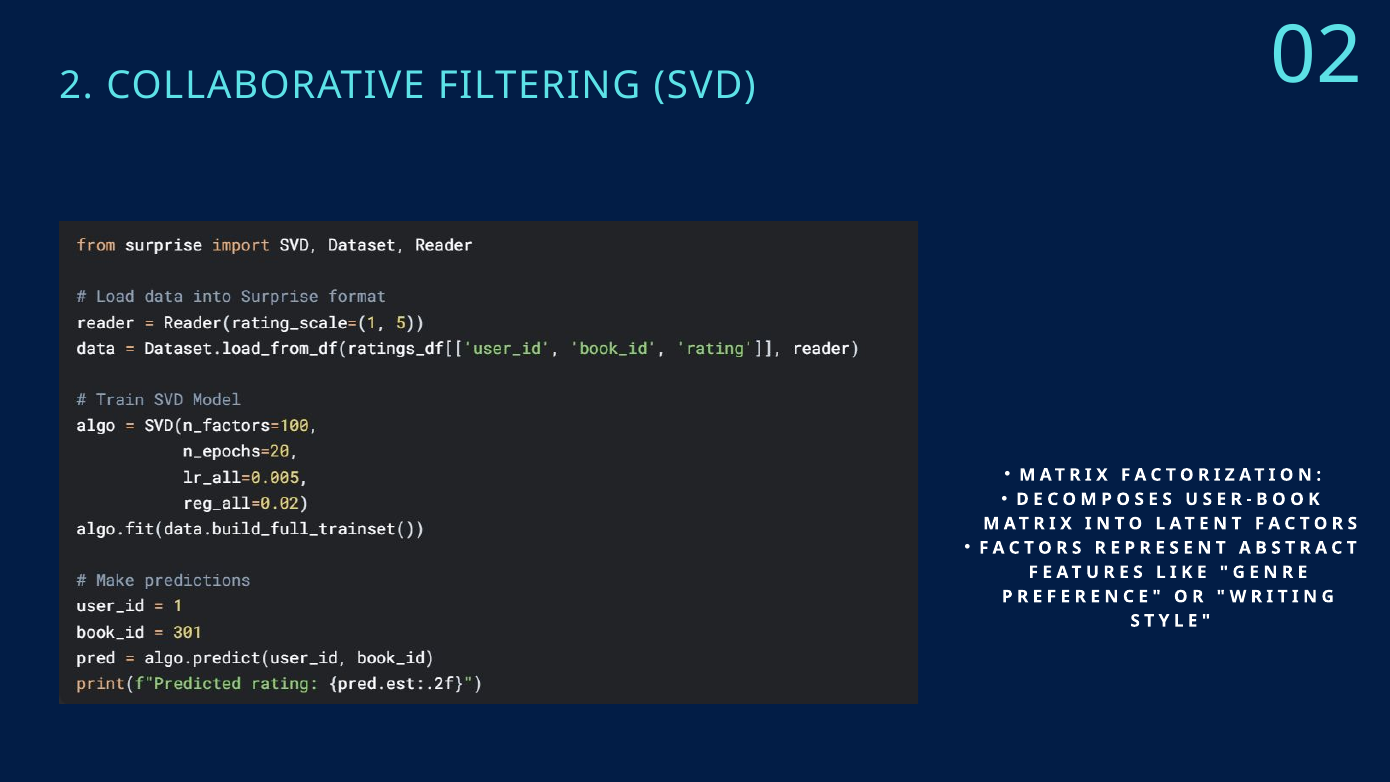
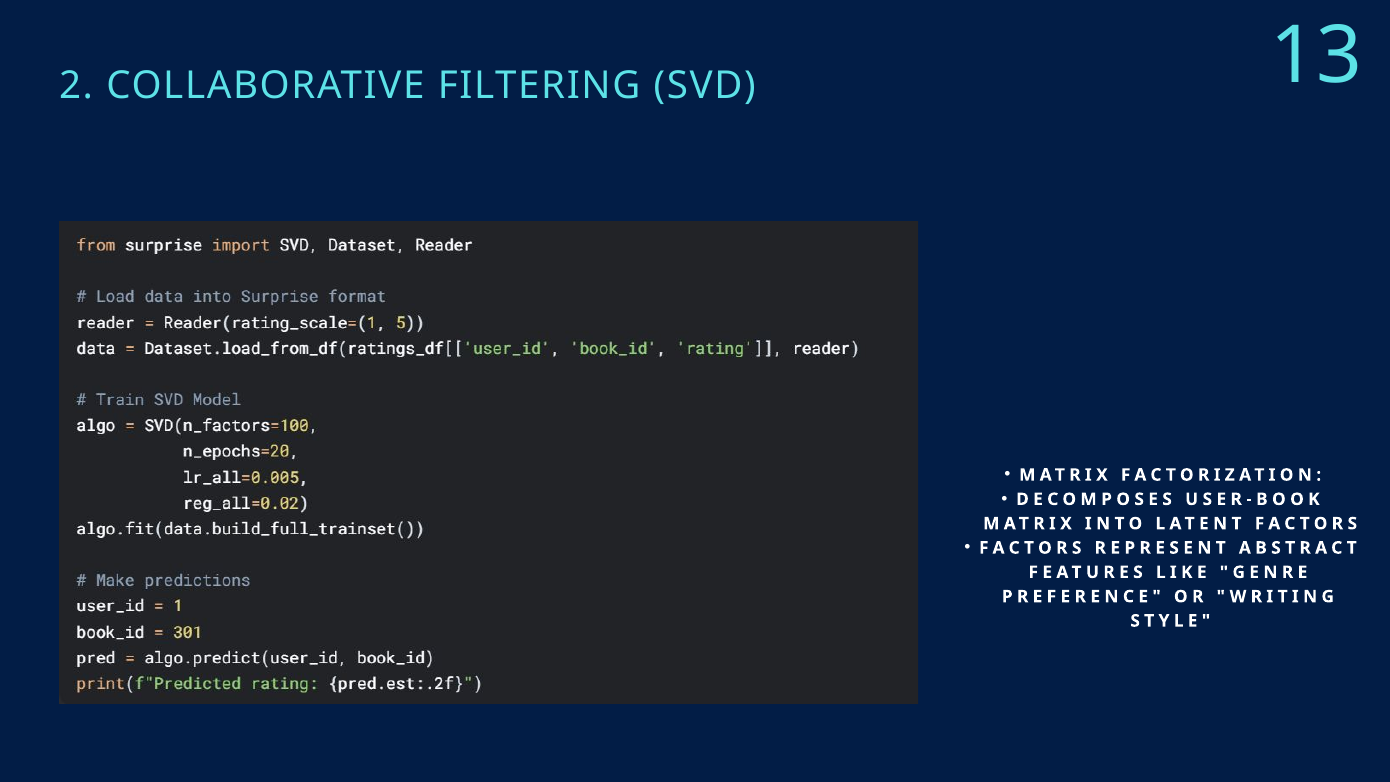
02: 02 -> 13
